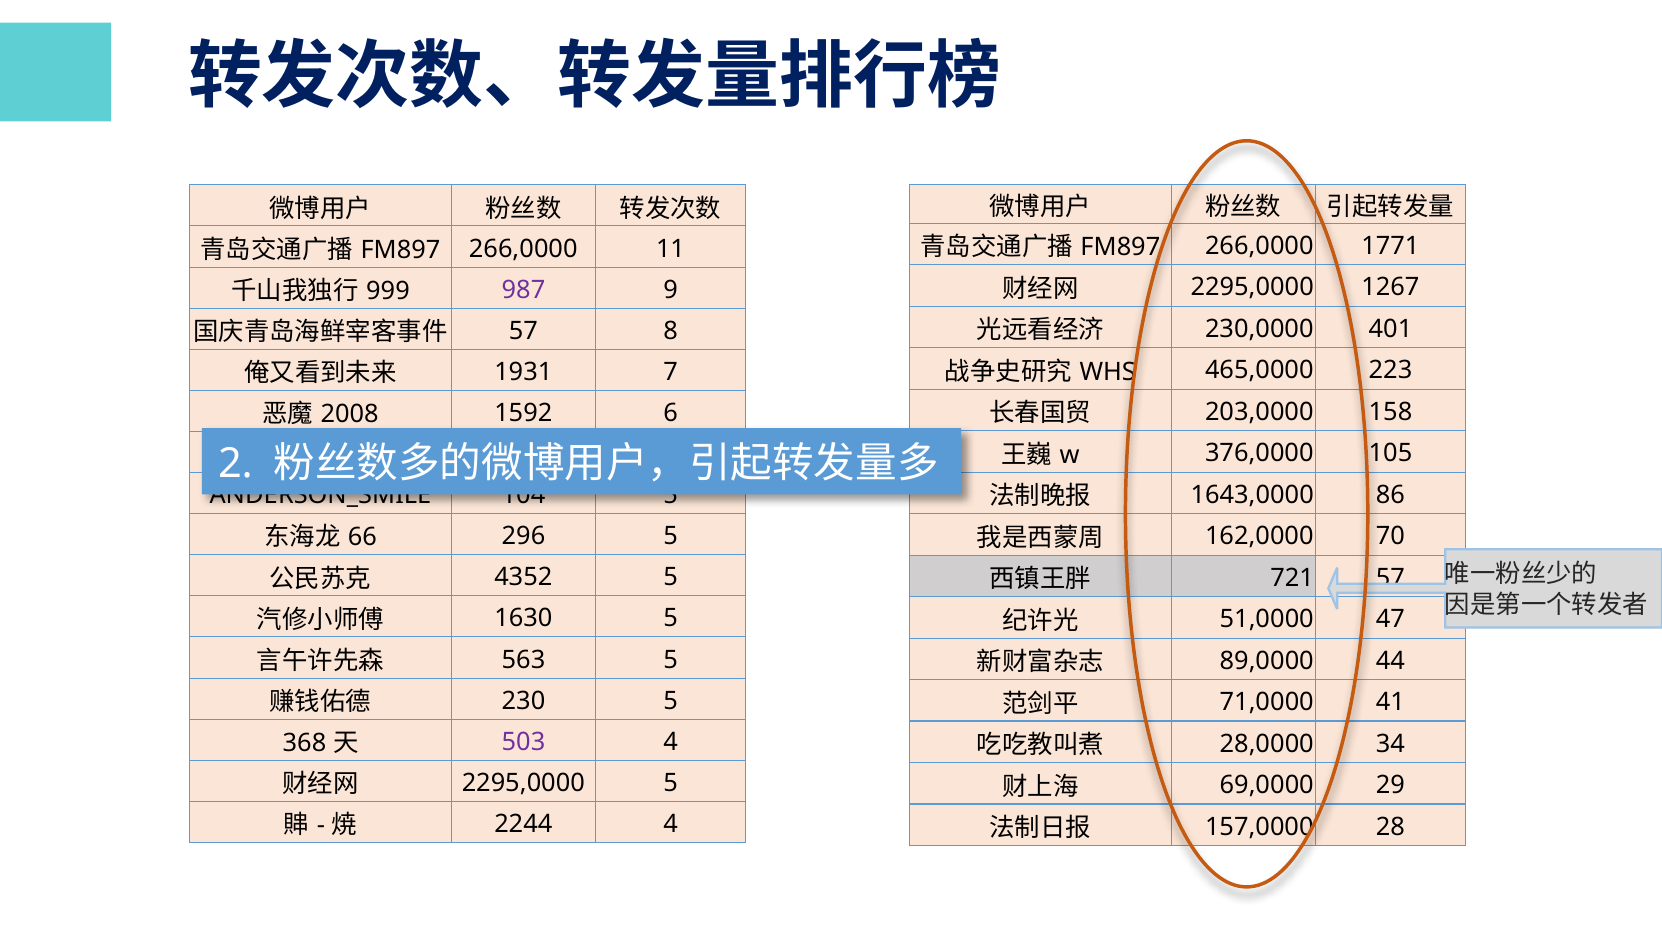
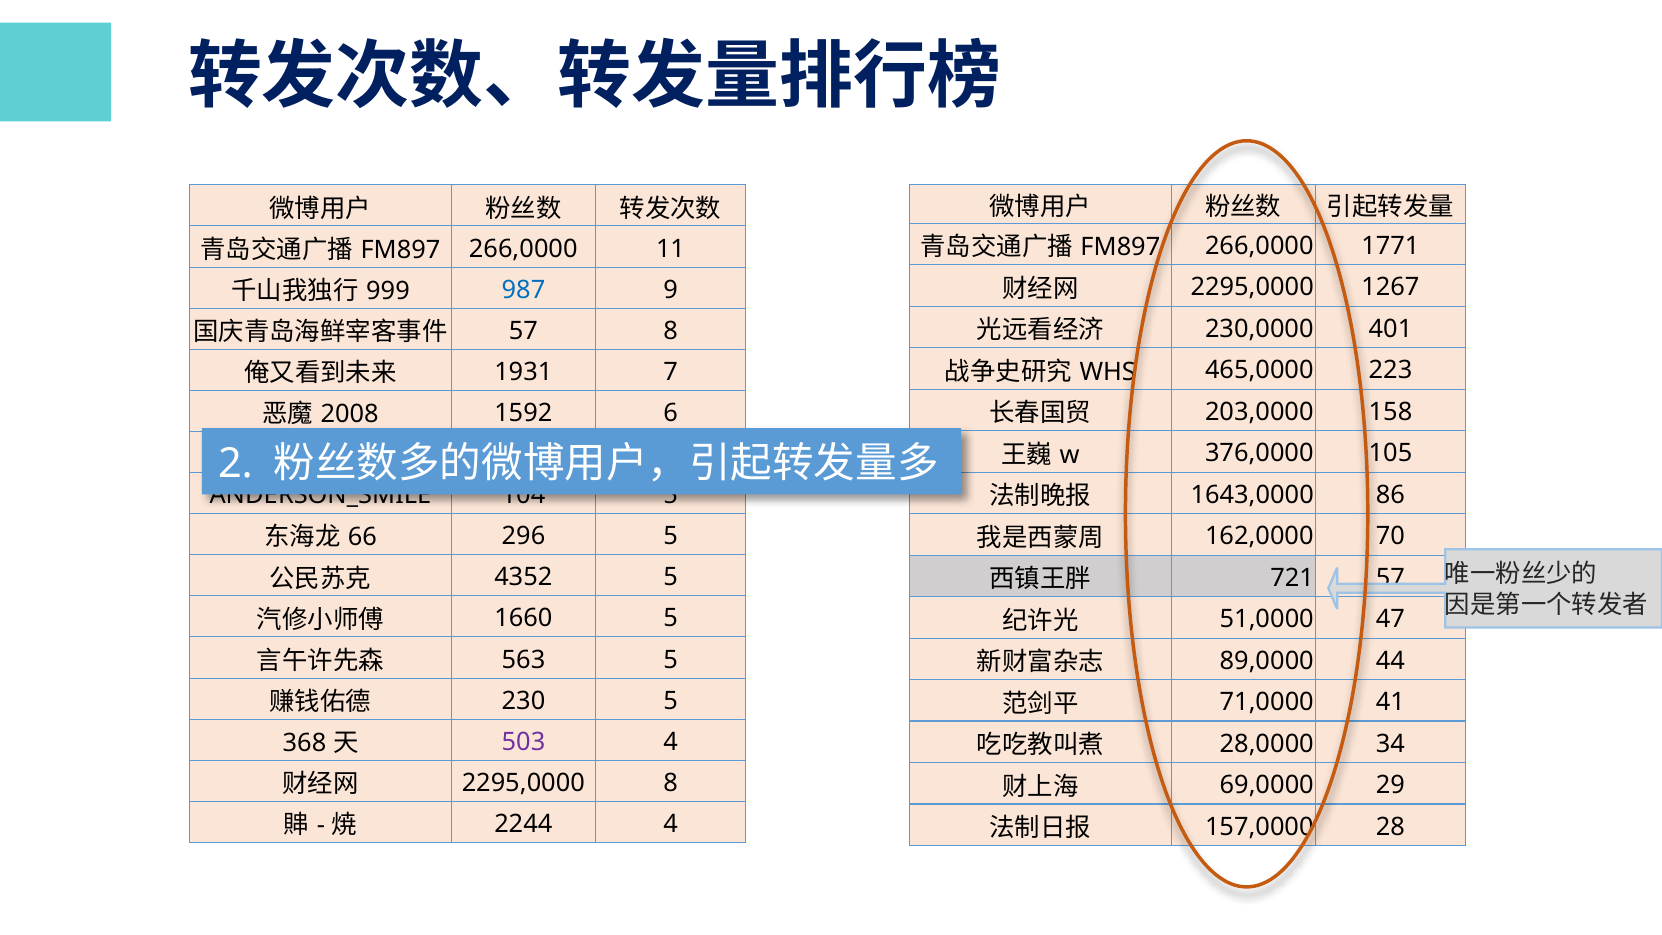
987 colour: purple -> blue
1630: 1630 -> 1660
2295,0000 5: 5 -> 8
